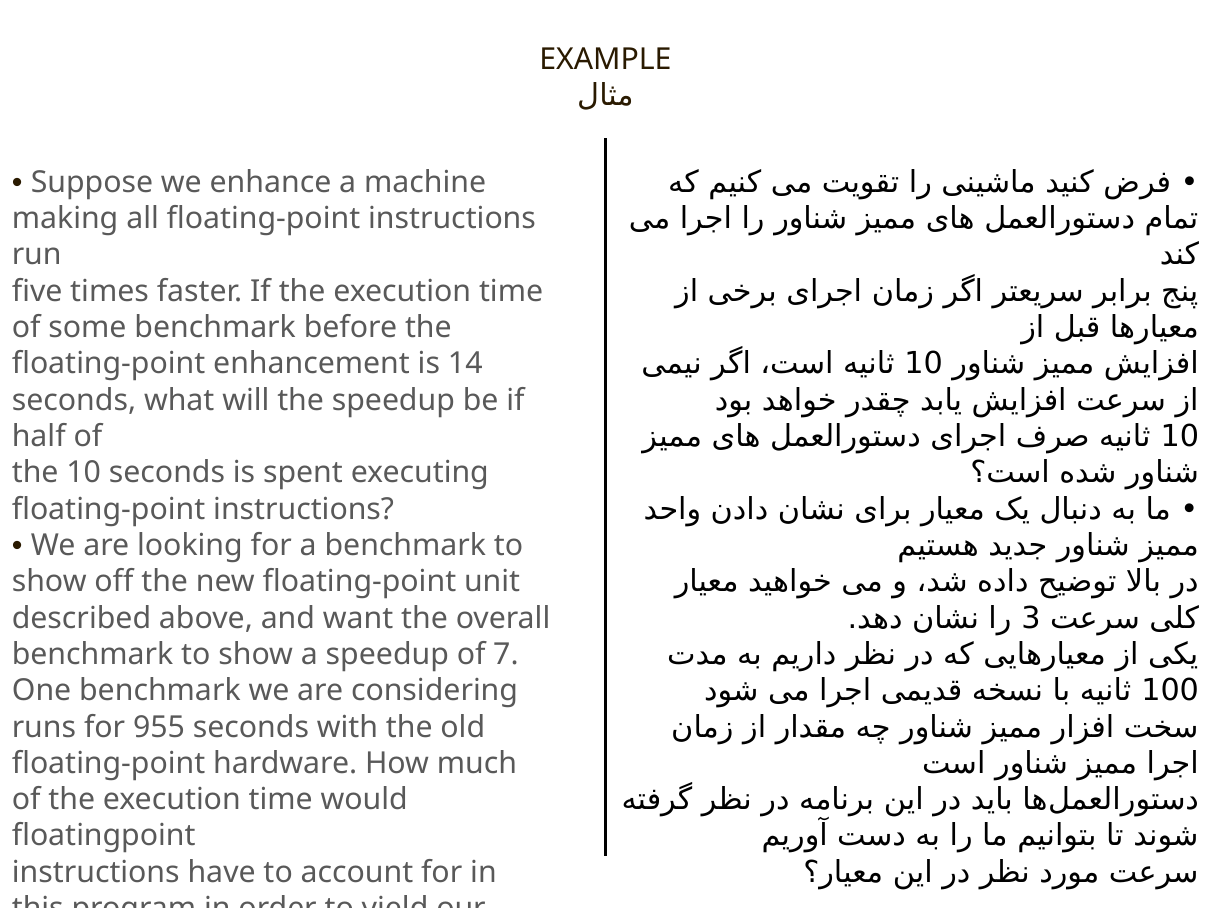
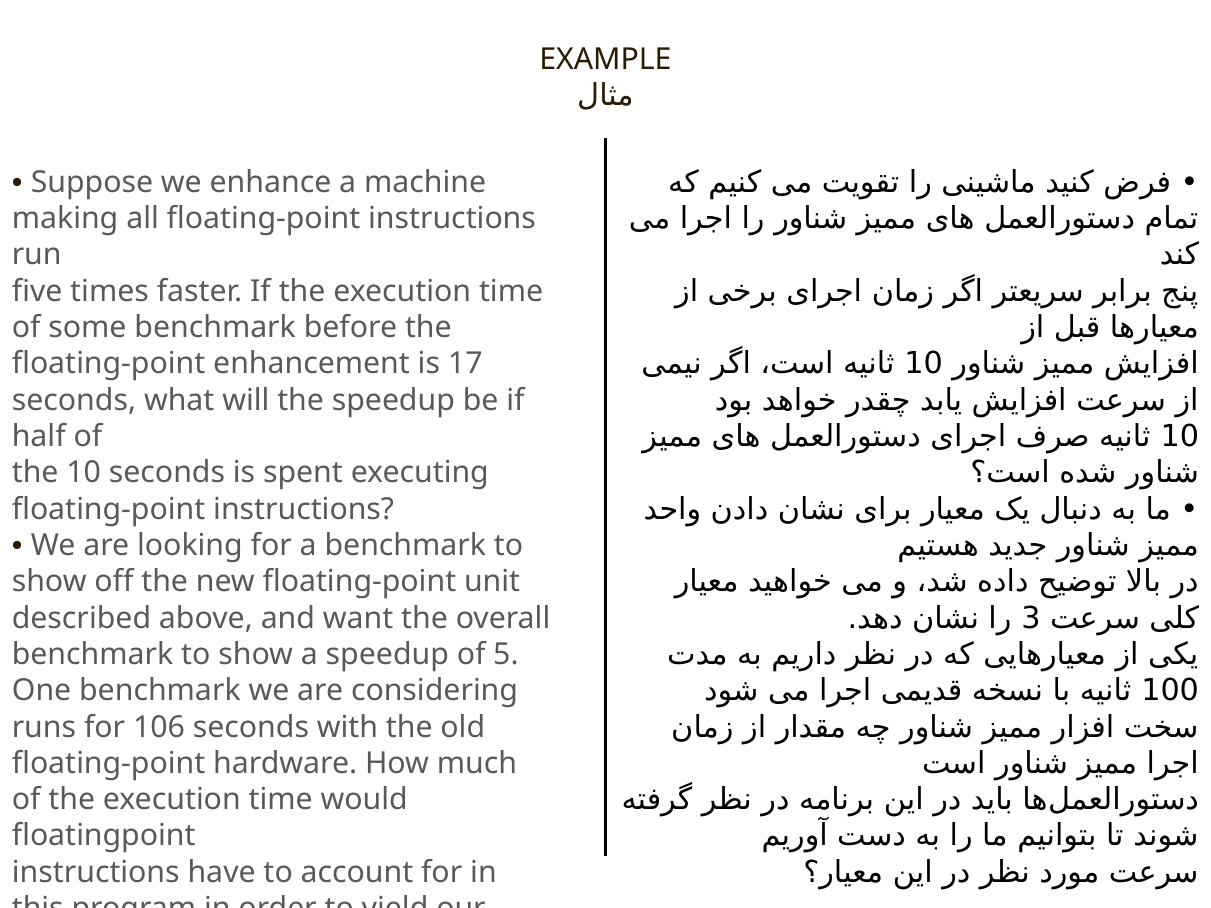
14: 14 -> 17
7: 7 -> 5
955: 955 -> 106
